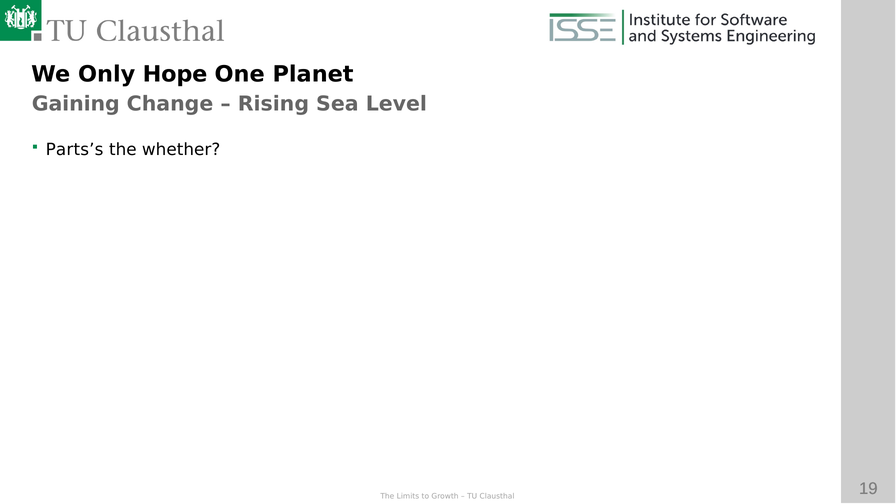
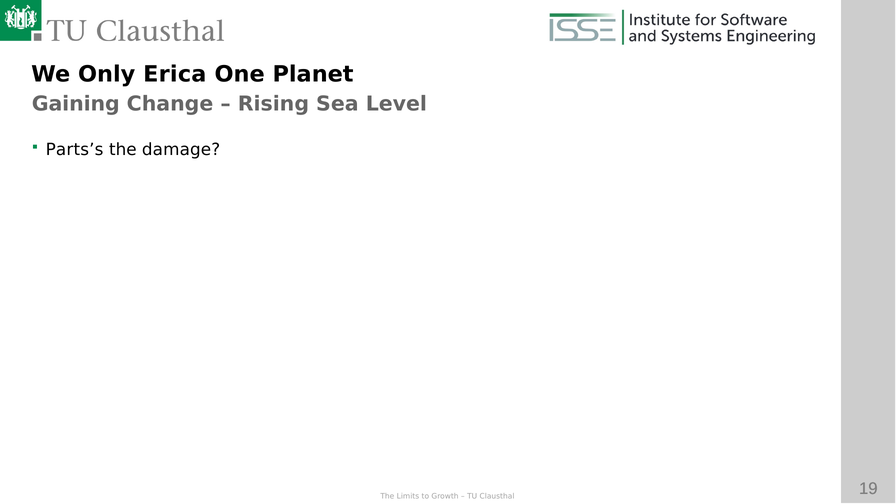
Hope: Hope -> Erica
whether: whether -> damage
